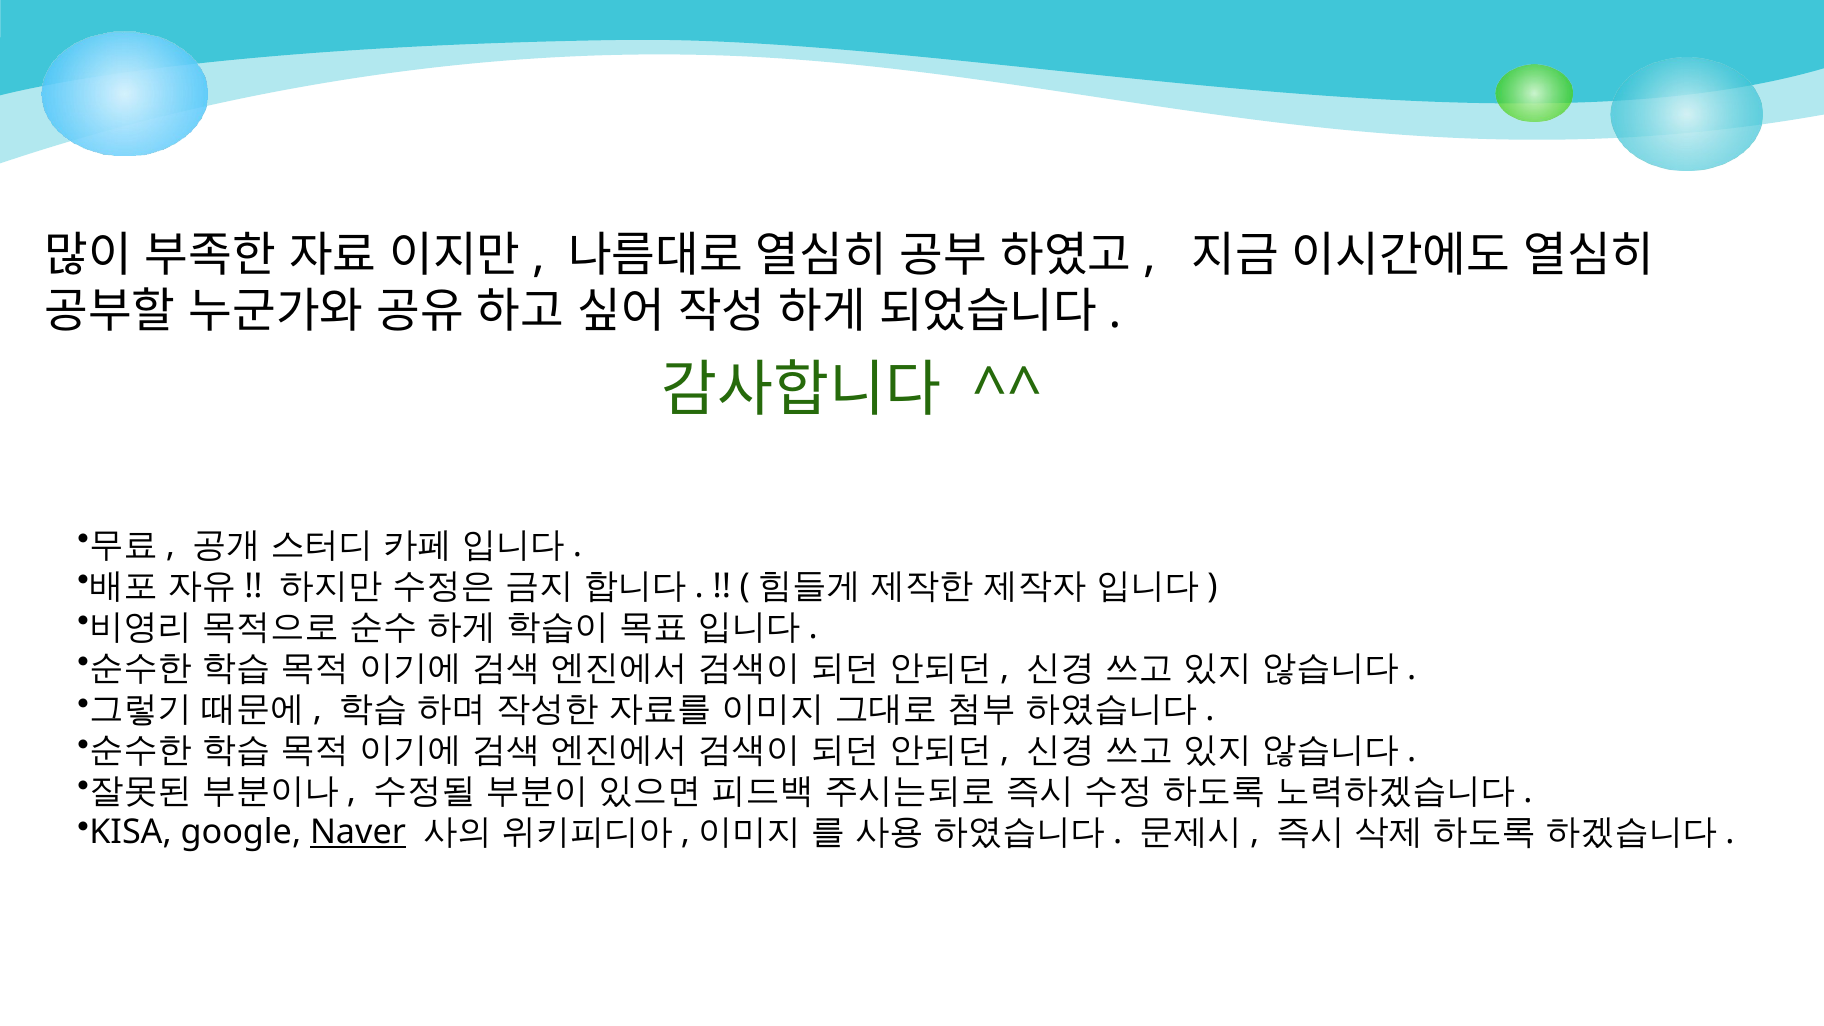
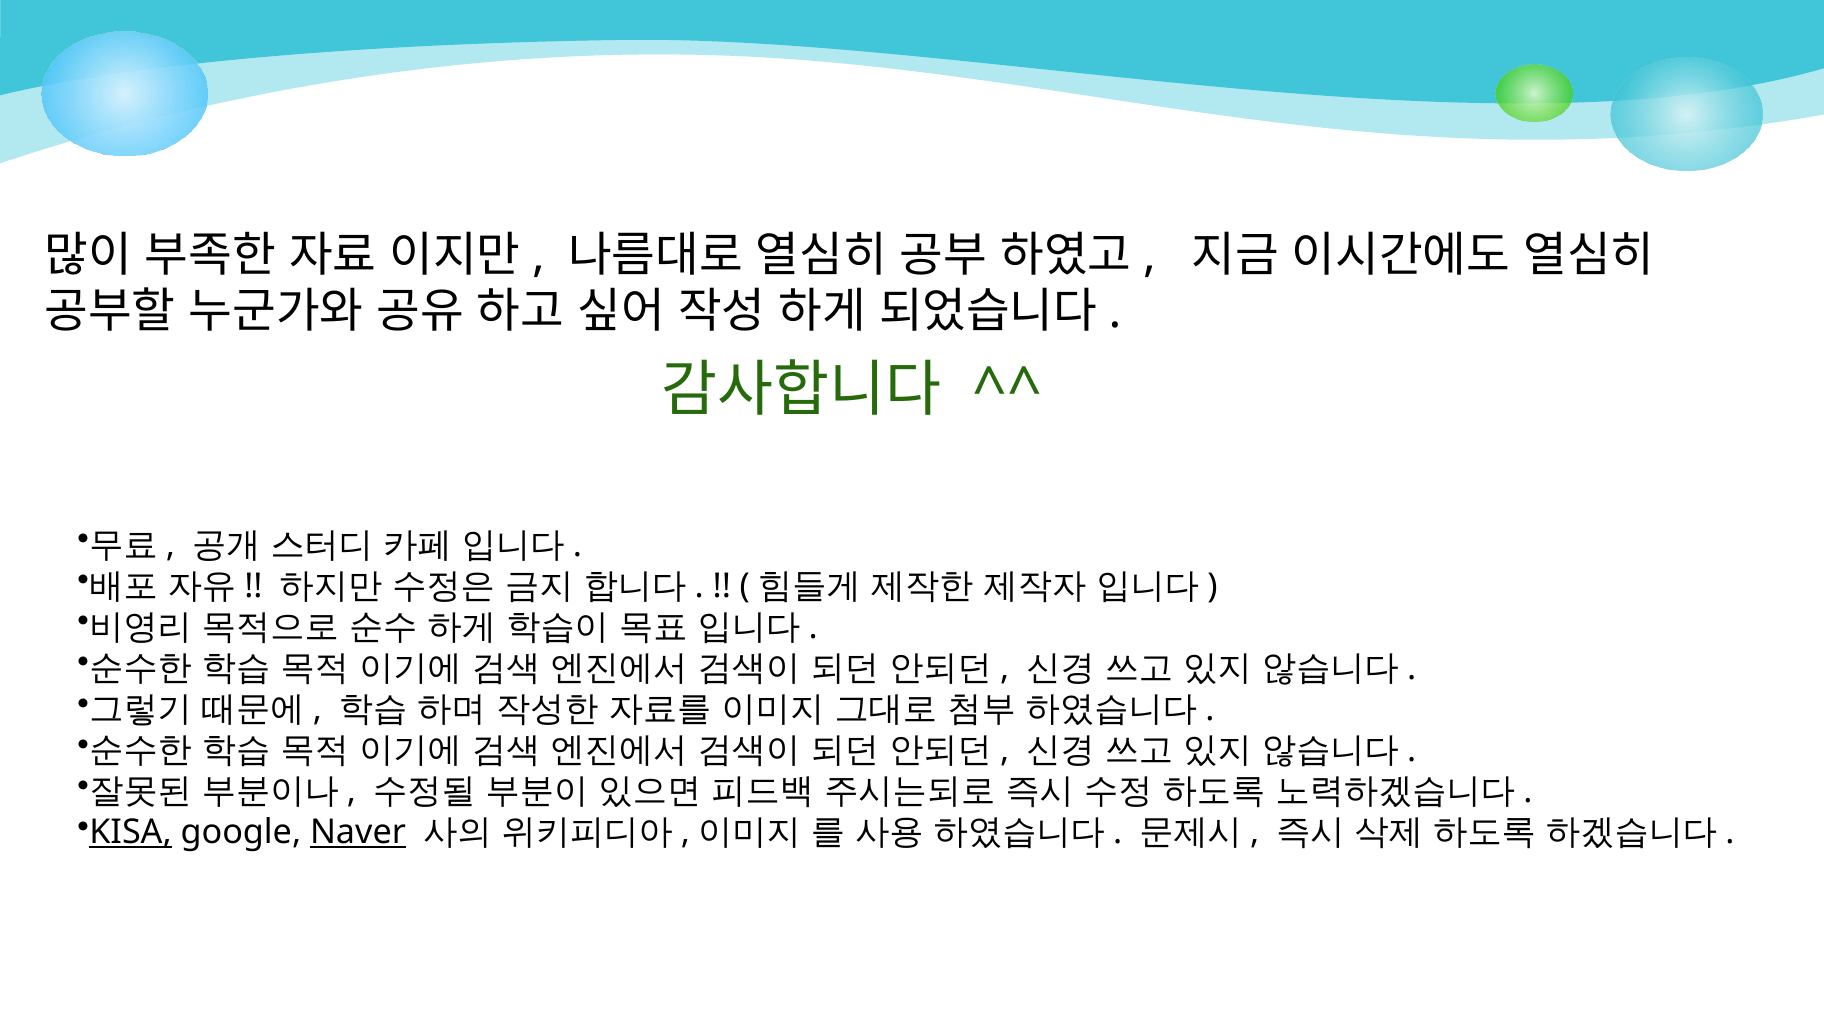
KISA underline: none -> present
